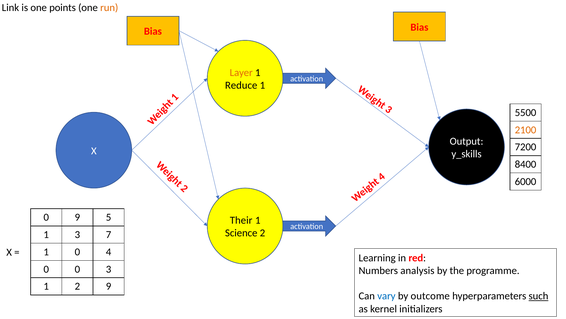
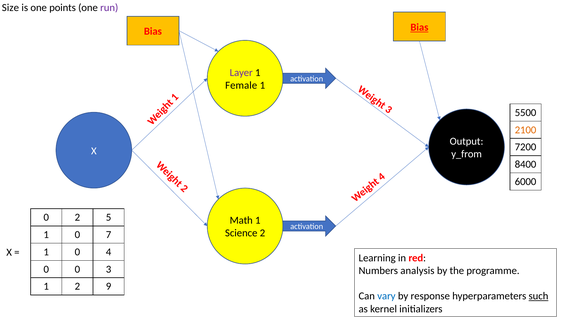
Link: Link -> Size
run colour: orange -> purple
Bias at (419, 27) underline: none -> present
Layer colour: orange -> purple
Reduce: Reduce -> Female
y_skills: y_skills -> y_from
0 9: 9 -> 2
Their: Their -> Math
3 at (77, 234): 3 -> 0
outcome: outcome -> response
